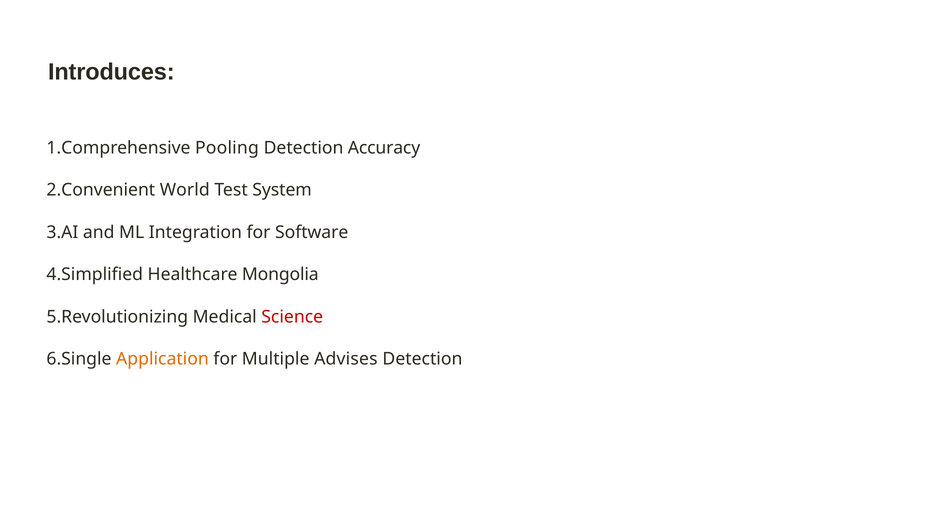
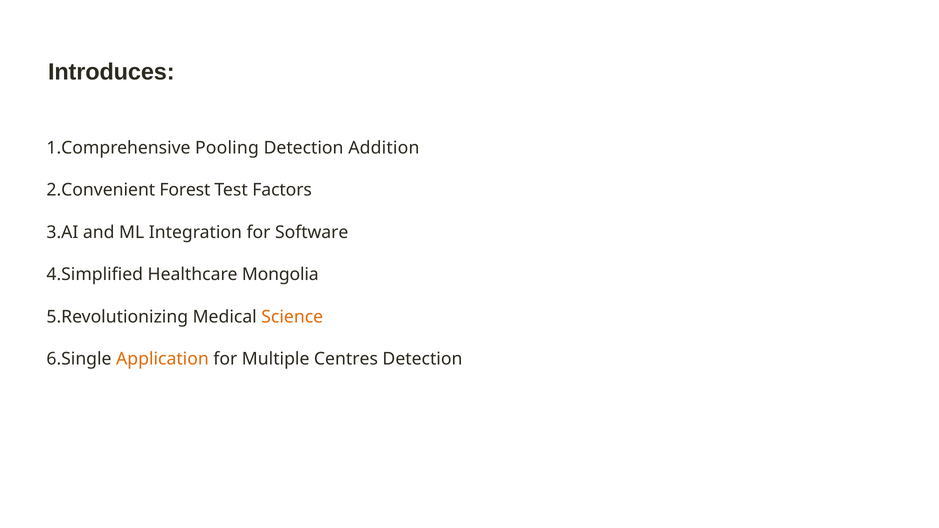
Accuracy: Accuracy -> Addition
World: World -> Forest
System: System -> Factors
Science colour: red -> orange
Advises: Advises -> Centres
